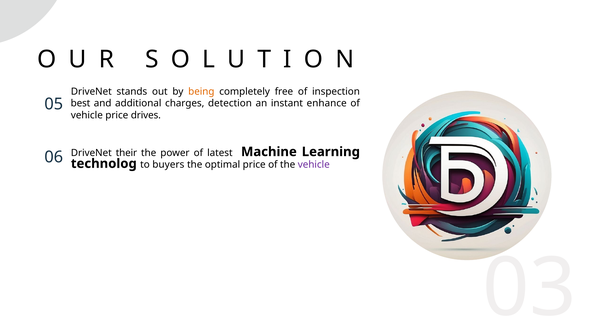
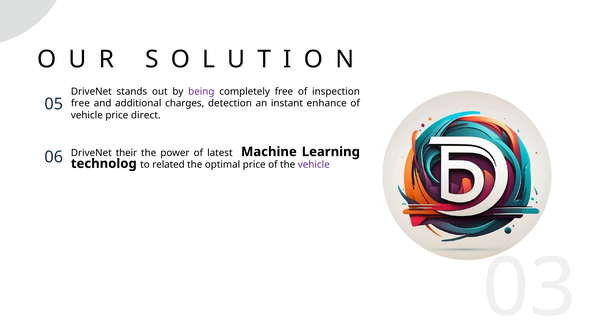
being colour: orange -> purple
best at (81, 103): best -> free
drives: drives -> direct
buyers: buyers -> related
